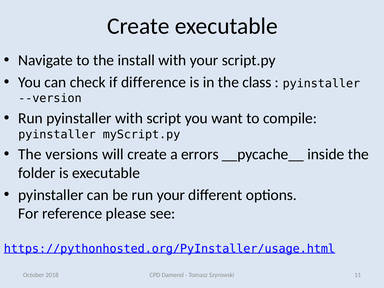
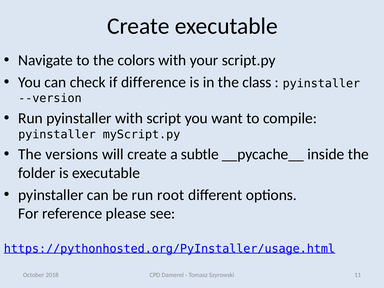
install: install -> colors
errors: errors -> subtle
run your: your -> root
